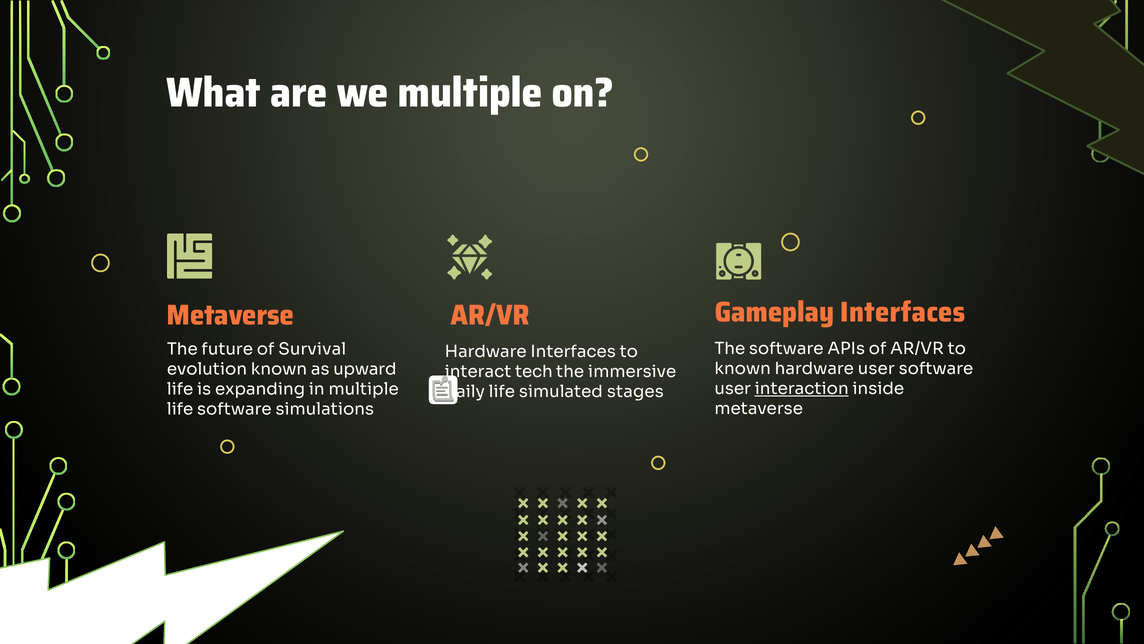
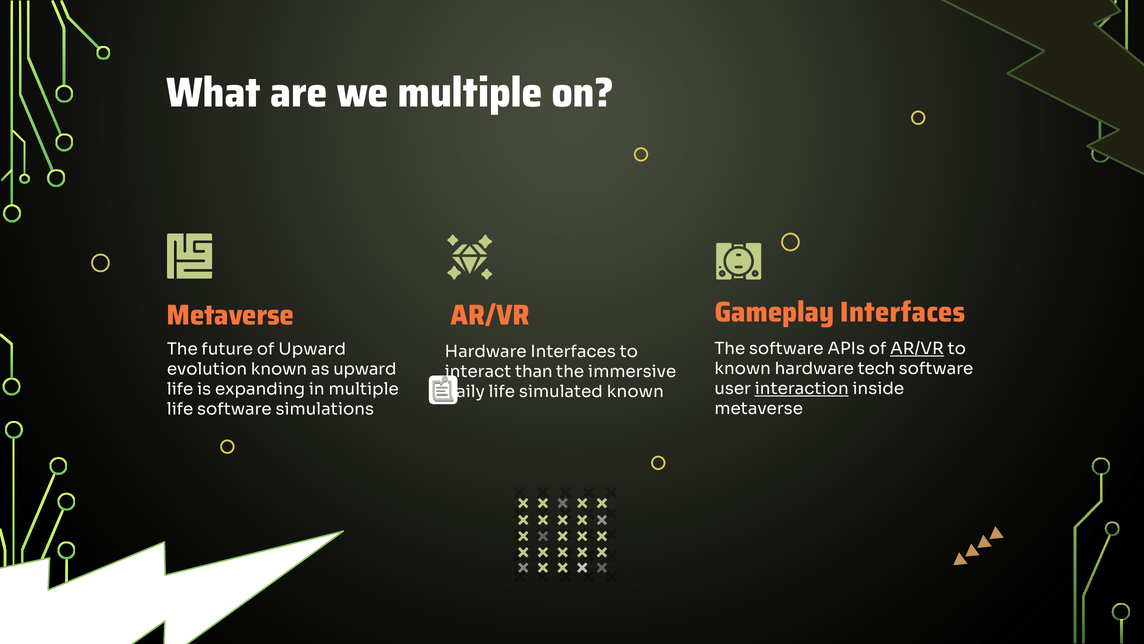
AR/VR at (917, 348) underline: none -> present
of Survival: Survival -> Upward
hardware user: user -> tech
tech: tech -> than
simulated stages: stages -> known
